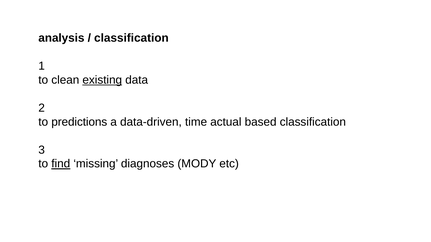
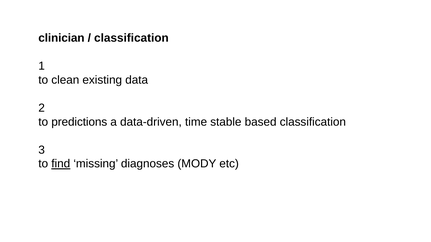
analysis: analysis -> clinician
existing underline: present -> none
actual: actual -> stable
